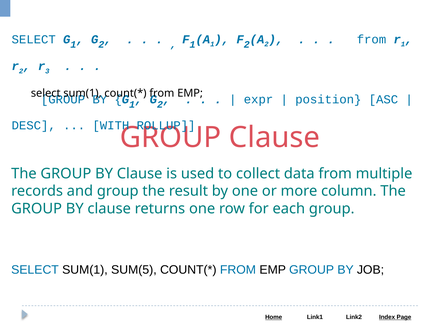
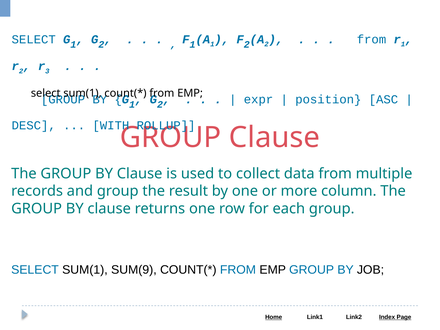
SUM(5: SUM(5 -> SUM(9
